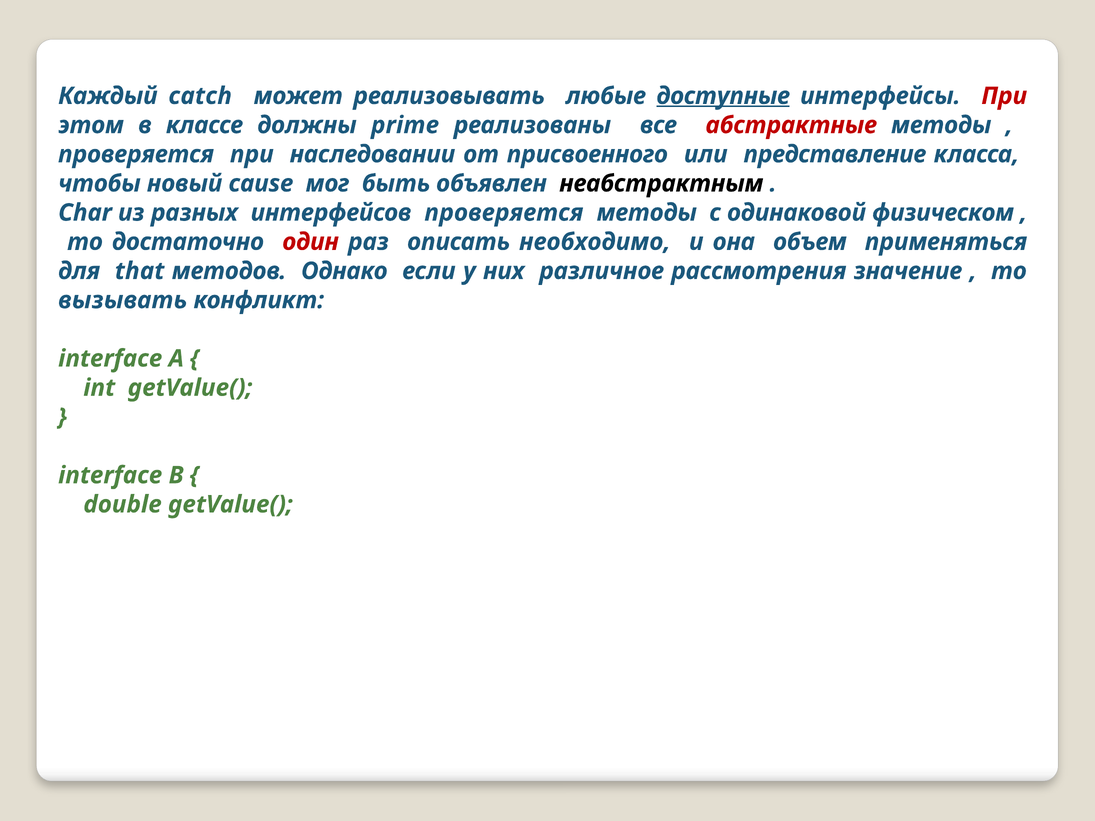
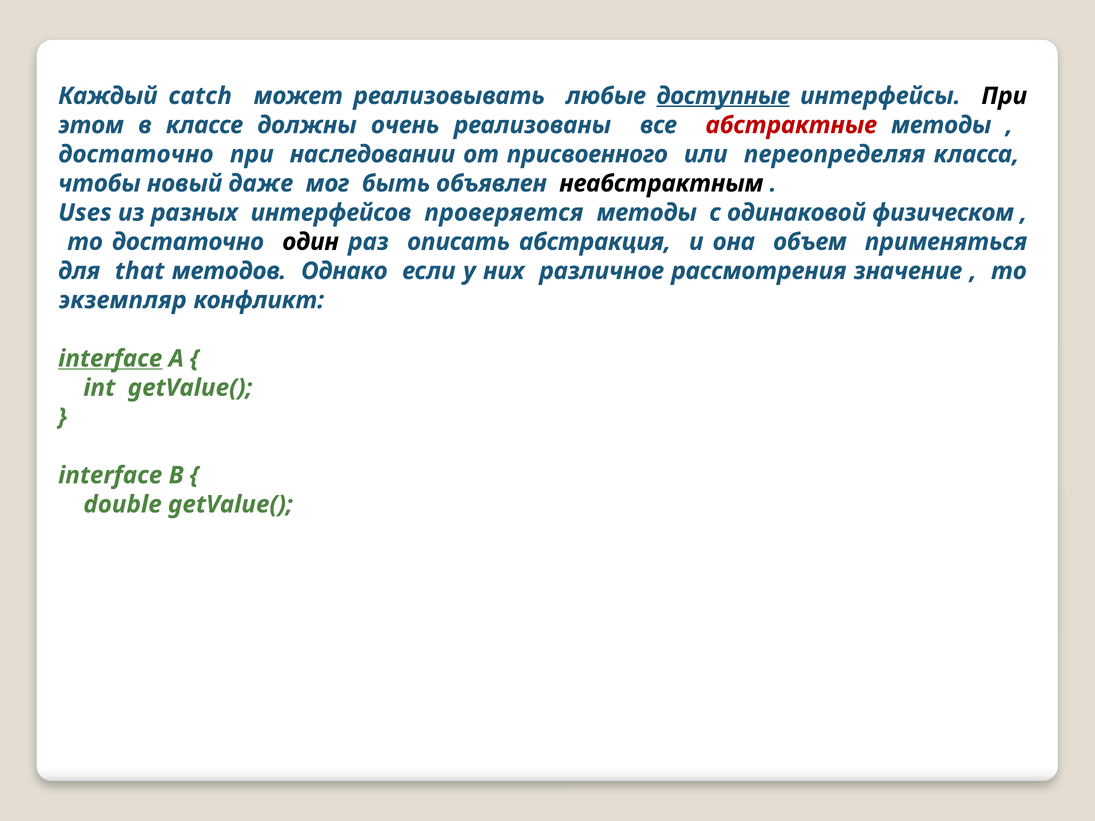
При at (1004, 96) colour: red -> black
prime: prime -> очень
проверяется at (136, 154): проверяется -> достаточно
представление: представление -> переопределяя
cause: cause -> даже
Char: Char -> Uses
один colour: red -> black
необходимо: необходимо -> абстракция
вызывать: вызывать -> экземпляр
interface at (110, 359) underline: none -> present
